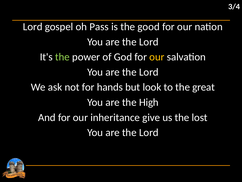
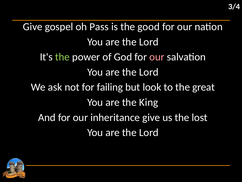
Lord at (33, 27): Lord -> Give
our at (157, 57) colour: yellow -> pink
hands: hands -> failing
High: High -> King
